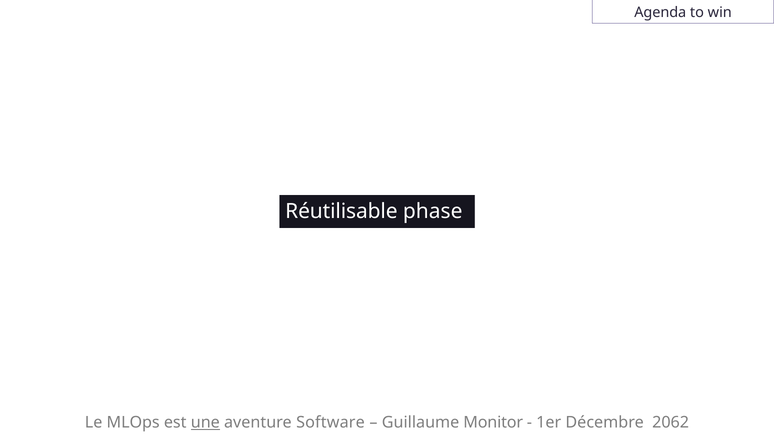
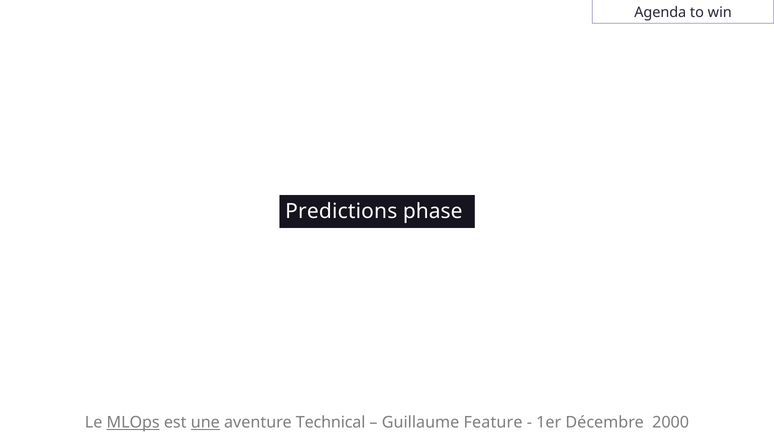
Réutilisable: Réutilisable -> Predictions
MLOps underline: none -> present
Software: Software -> Technical
Monitor: Monitor -> Feature
2062: 2062 -> 2000
